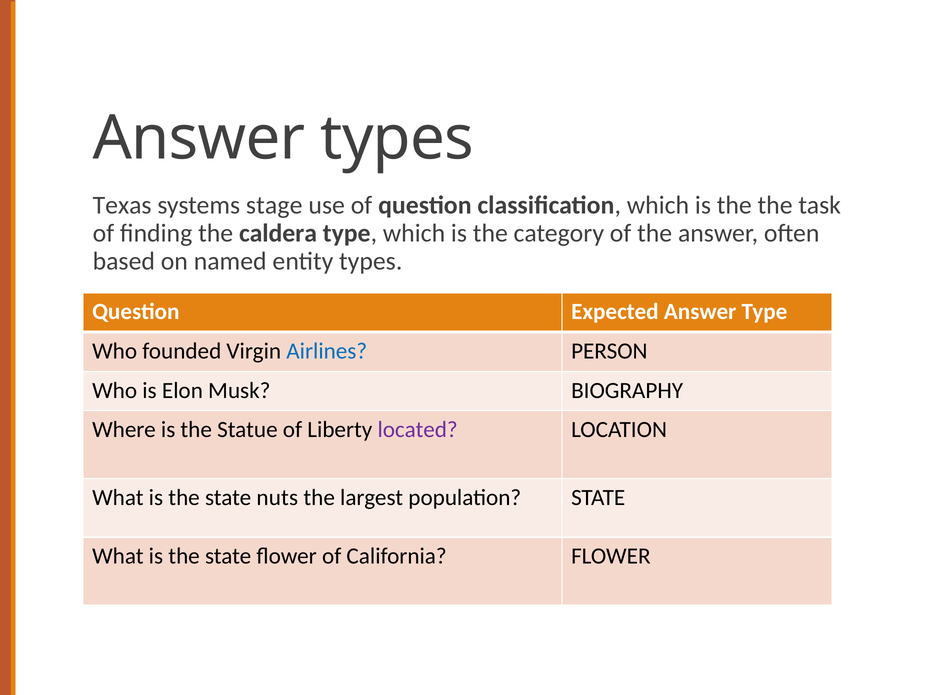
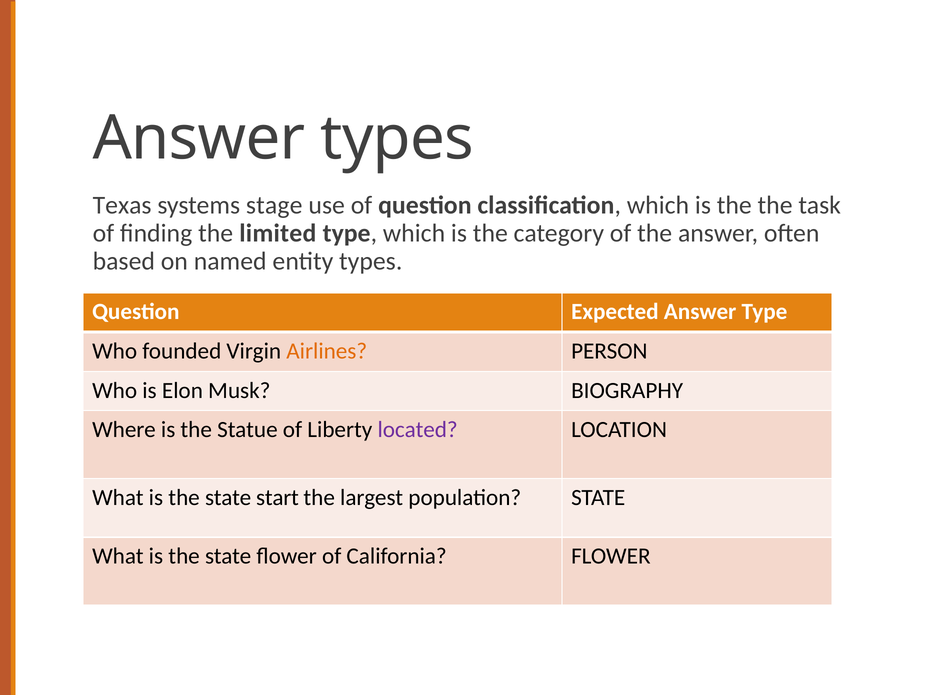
caldera: caldera -> limited
Airlines colour: blue -> orange
nuts: nuts -> start
